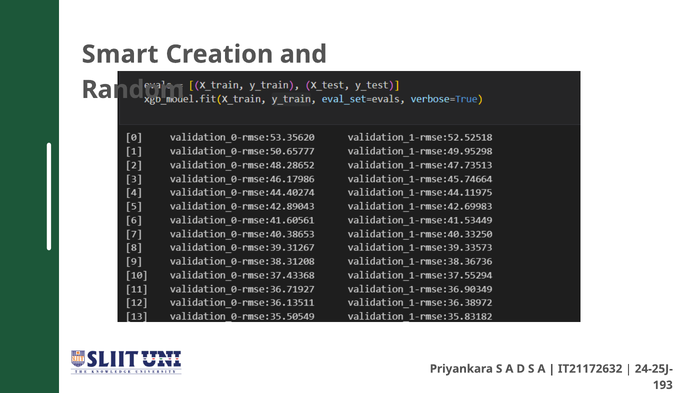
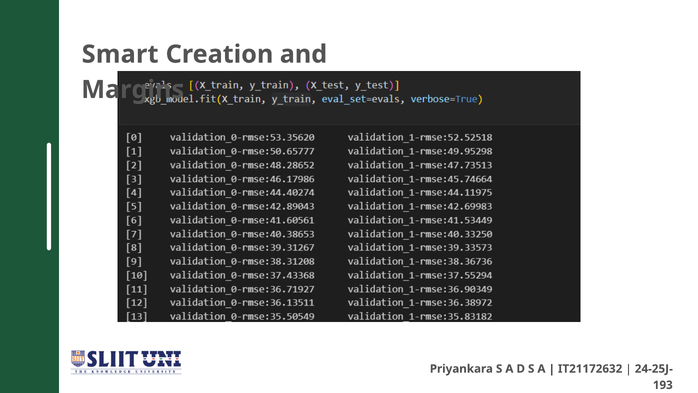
Random: Random -> Margins
